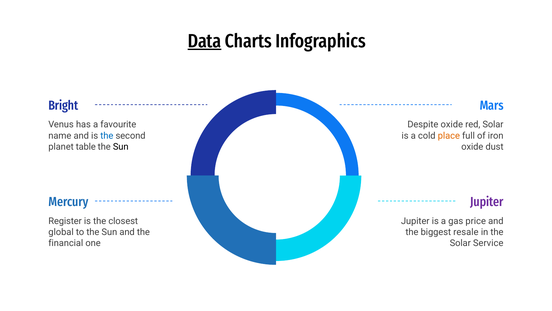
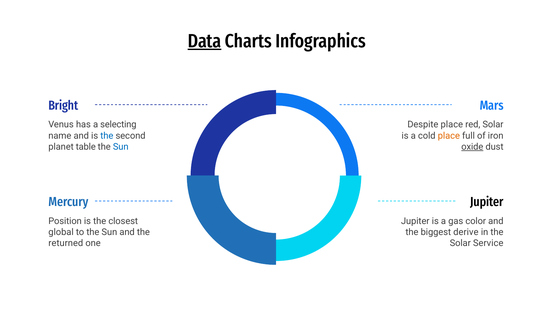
favourite: favourite -> selecting
Despite oxide: oxide -> place
Sun at (121, 146) colour: black -> blue
oxide at (472, 146) underline: none -> present
Jupiter at (487, 202) colour: purple -> black
Register: Register -> Position
price: price -> color
resale: resale -> derive
financial: financial -> returned
